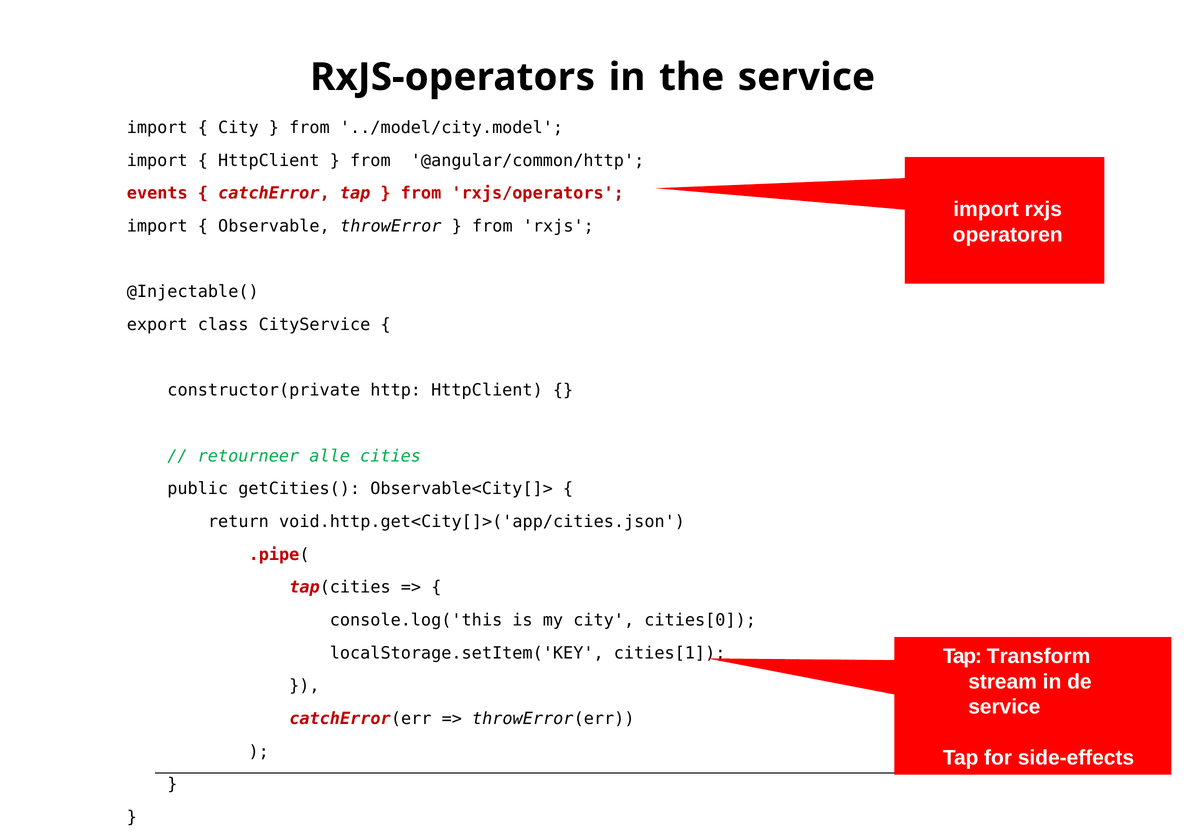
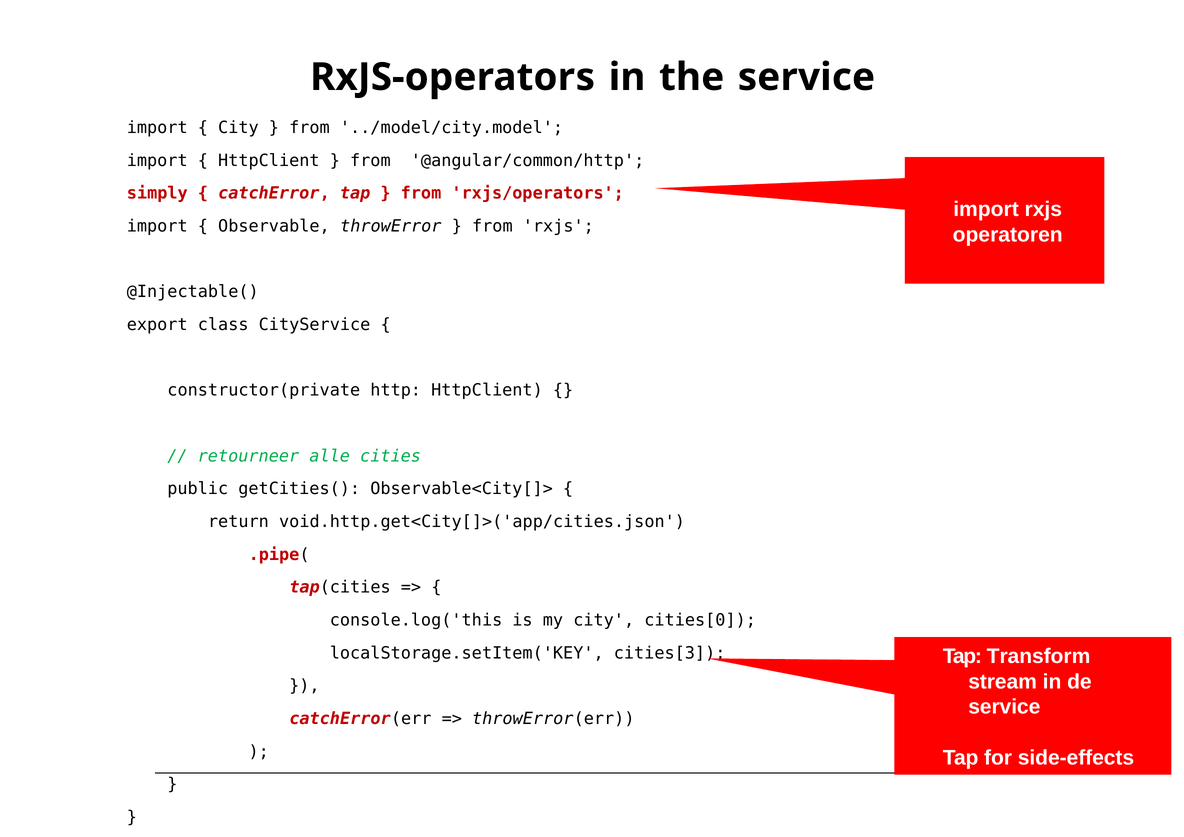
events: events -> simply
cities[1: cities[1 -> cities[3
